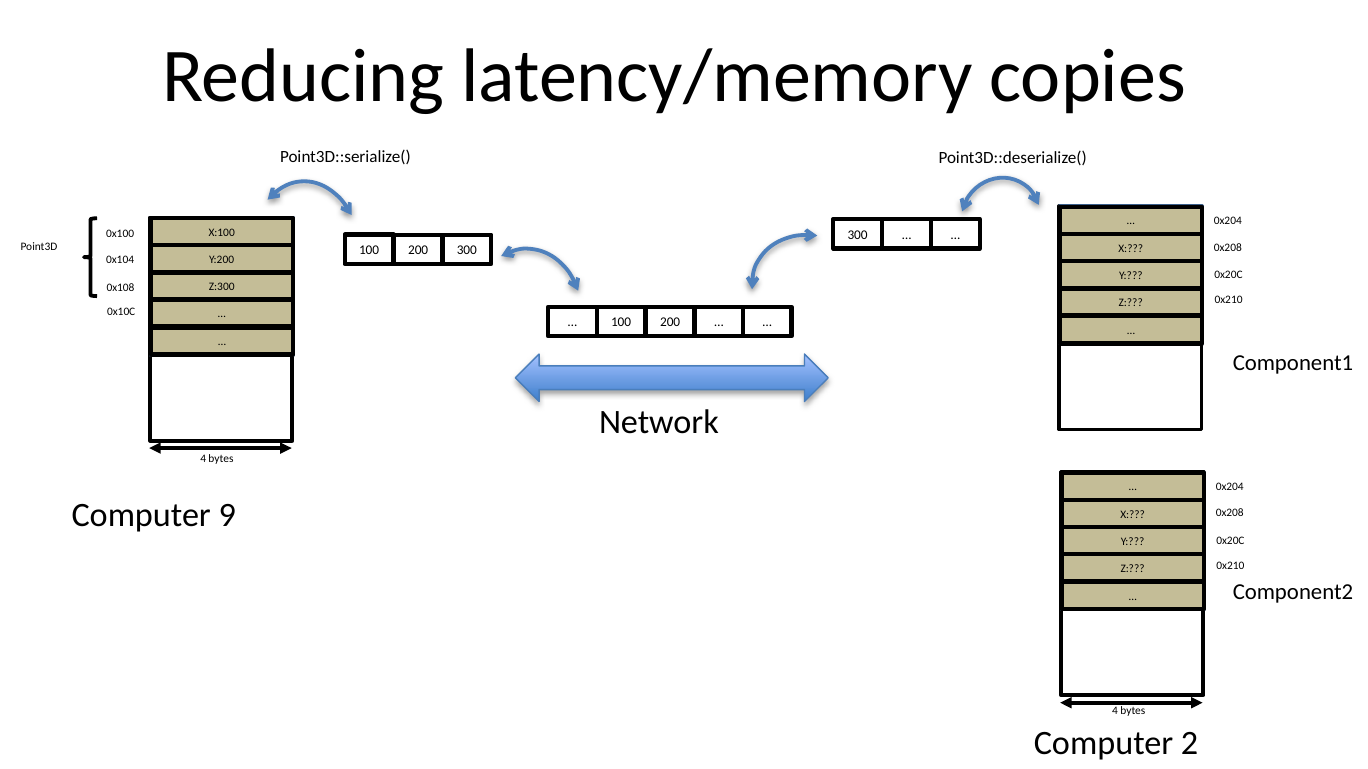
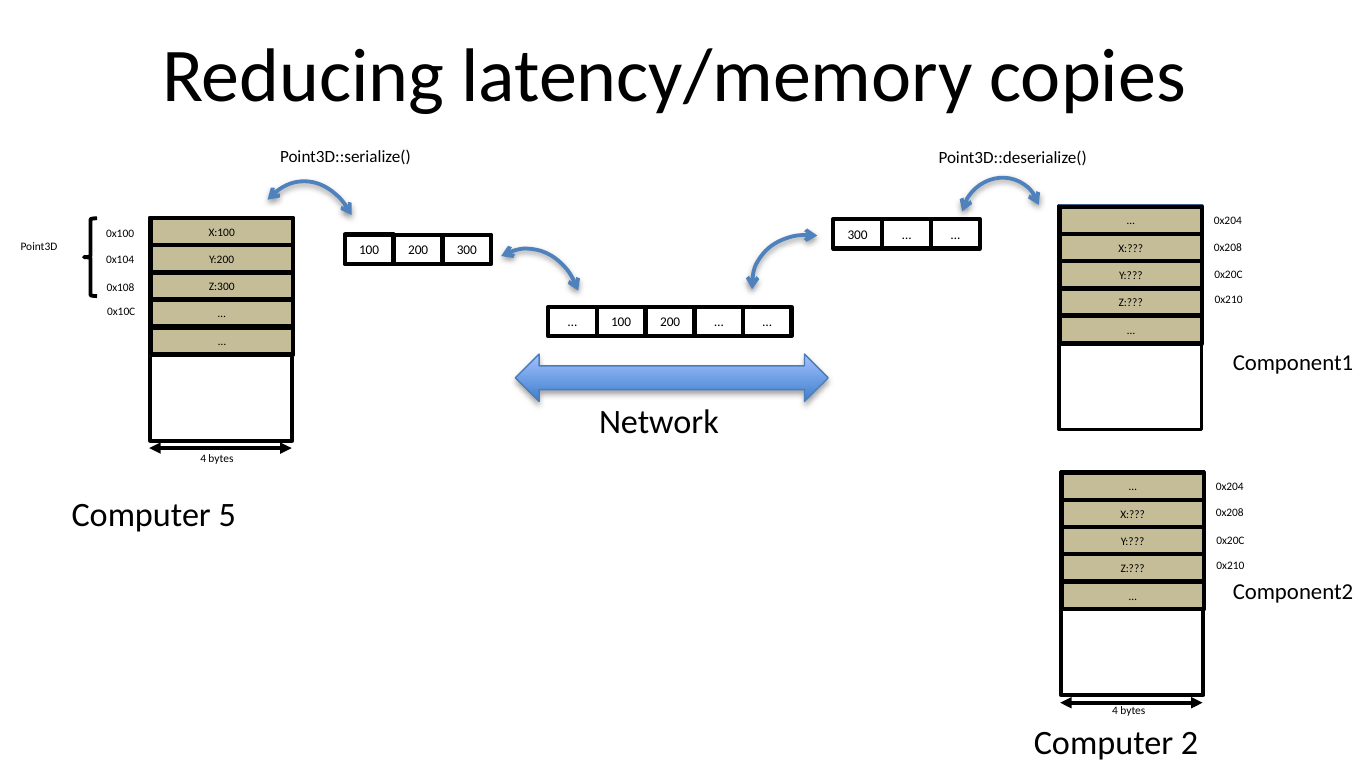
9: 9 -> 5
